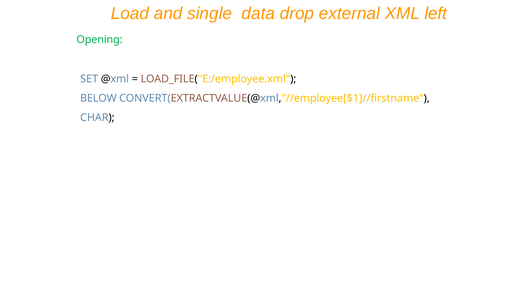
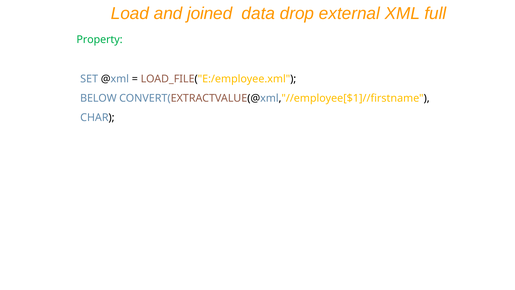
single: single -> joined
left: left -> full
Opening: Opening -> Property
